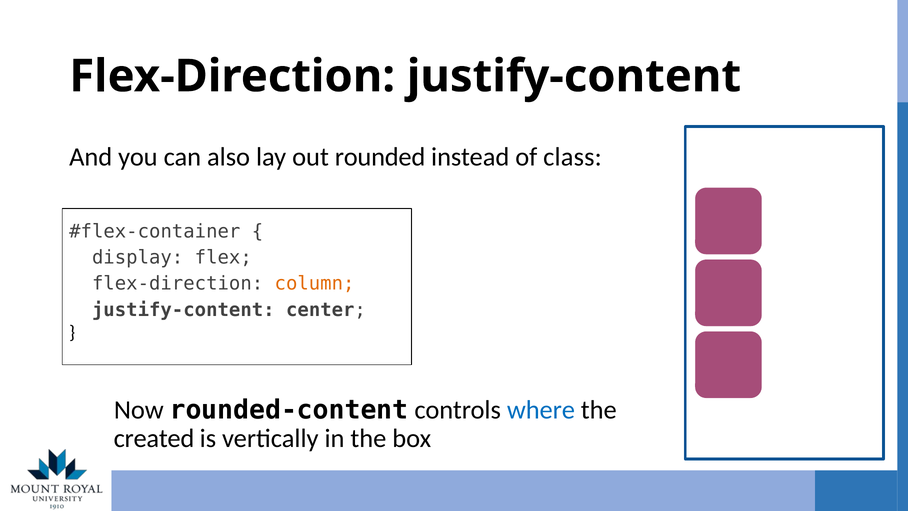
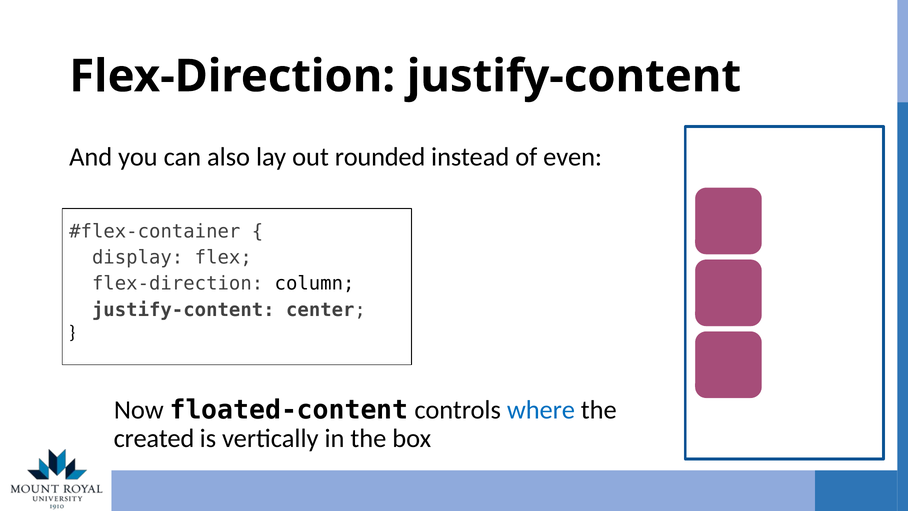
class: class -> even
column colour: orange -> black
rounded-content: rounded-content -> floated-content
